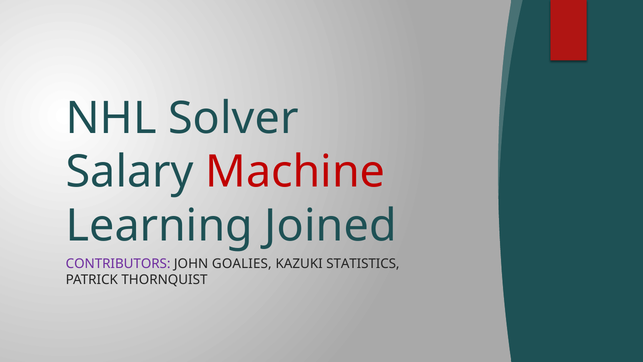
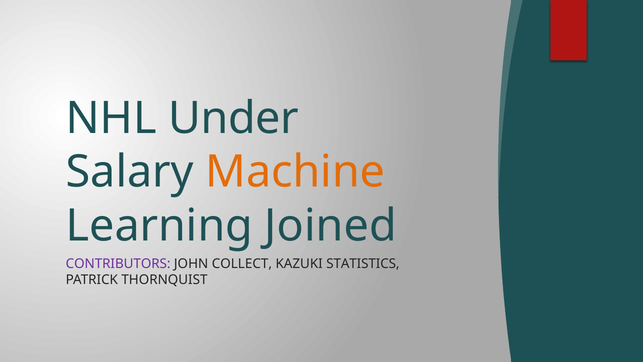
Solver: Solver -> Under
Machine colour: red -> orange
GOALIES: GOALIES -> COLLECT
